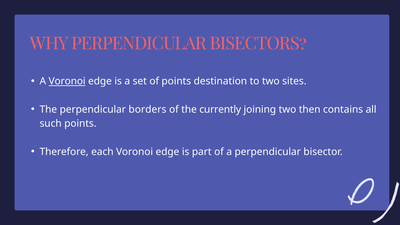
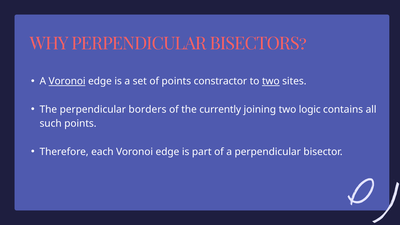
destination: destination -> constractor
two at (271, 81) underline: none -> present
then: then -> logic
